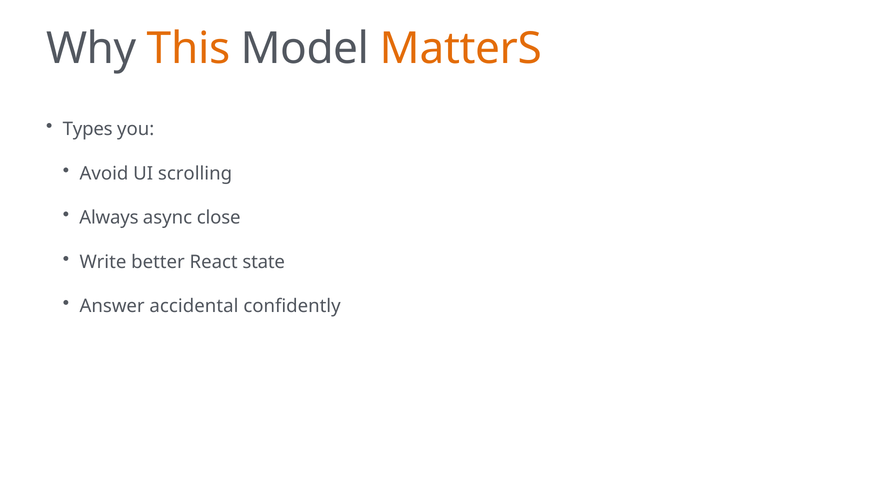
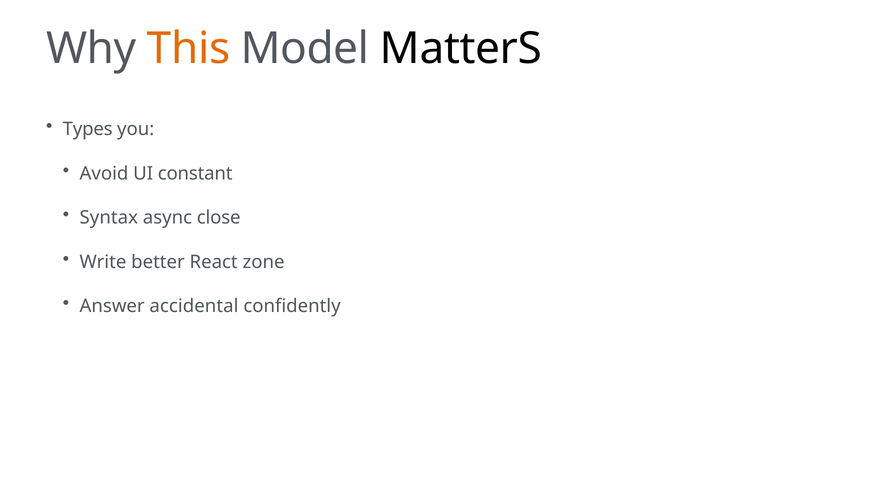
MatterS colour: orange -> black
scrolling: scrolling -> constant
Always: Always -> Syntax
state: state -> zone
